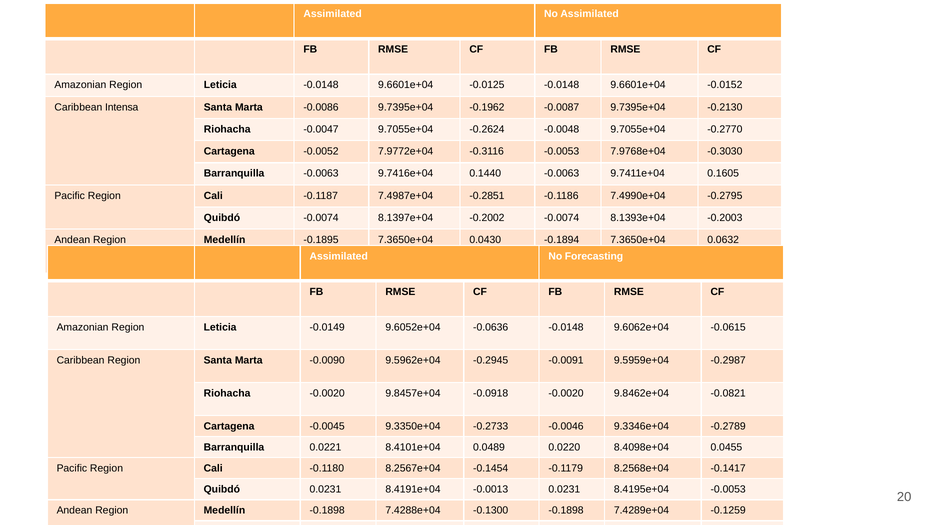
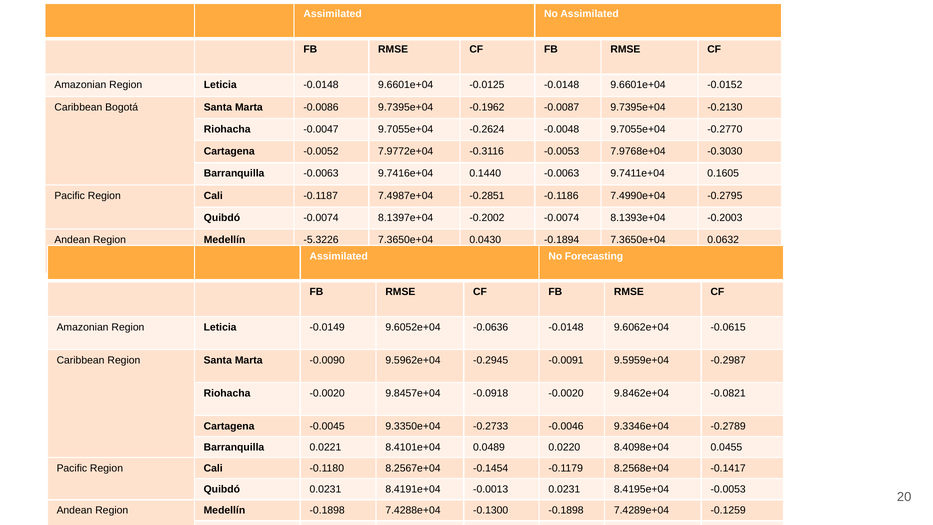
Intensa: Intensa -> Bogotá
-0.1895: -0.1895 -> -5.3226
